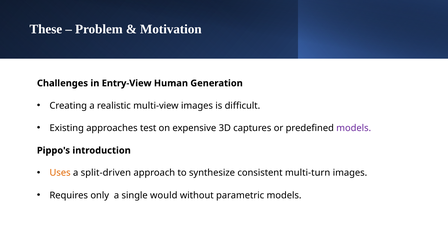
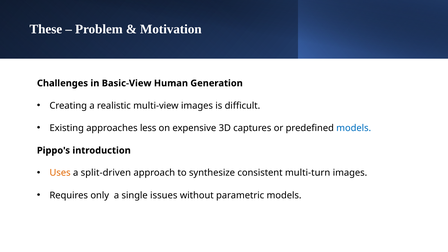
Entry-View: Entry-View -> Basic-View
test: test -> less
models at (354, 128) colour: purple -> blue
would: would -> issues
